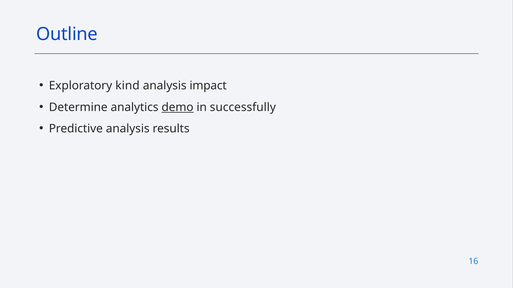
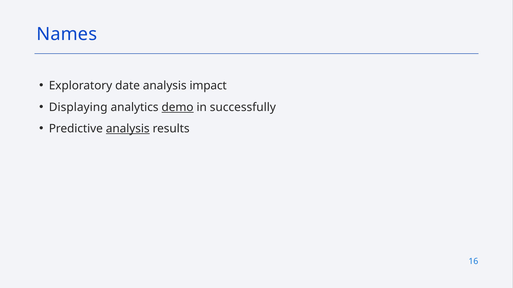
Outline: Outline -> Names
kind: kind -> date
Determine: Determine -> Displaying
analysis at (128, 129) underline: none -> present
